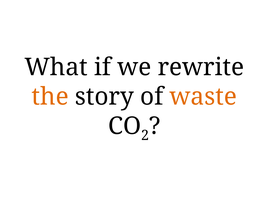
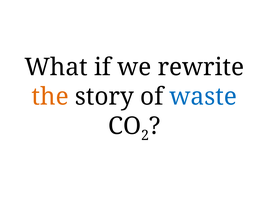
waste colour: orange -> blue
